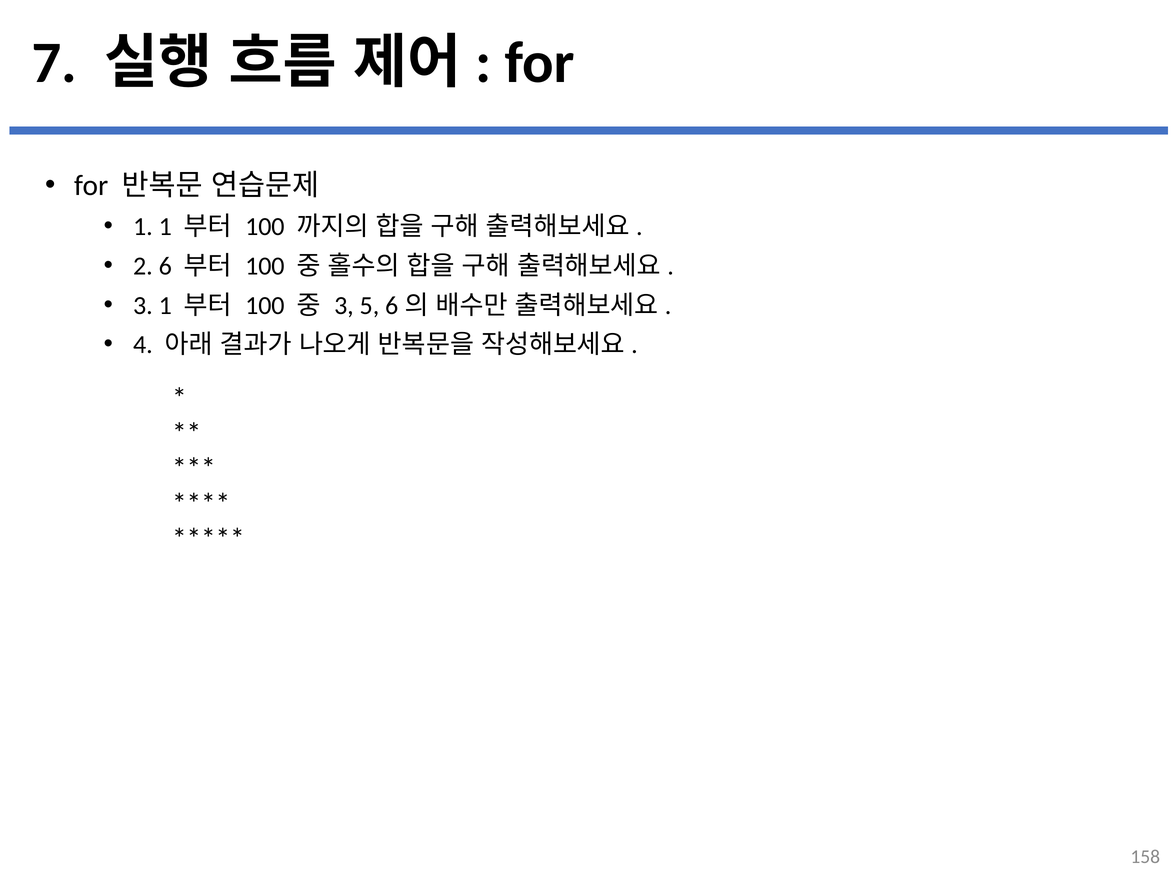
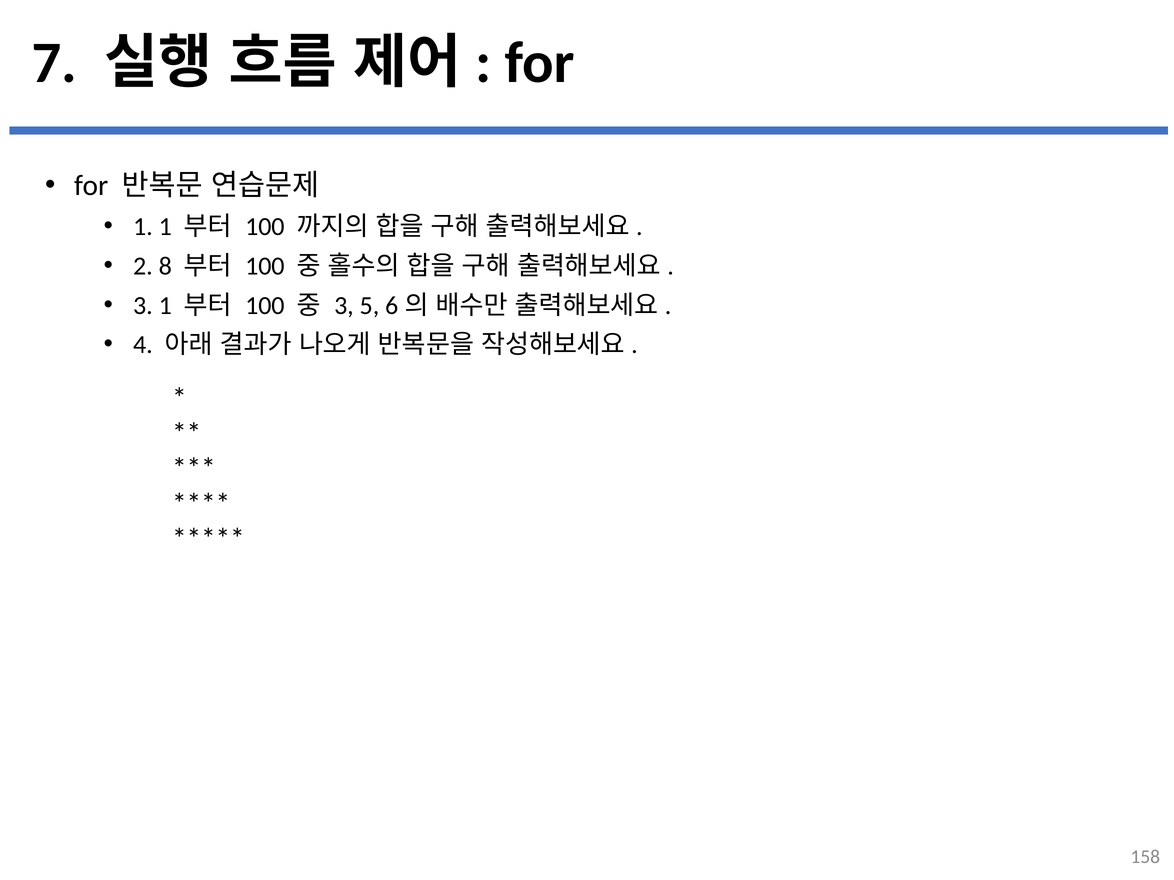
6: 6 -> 8
